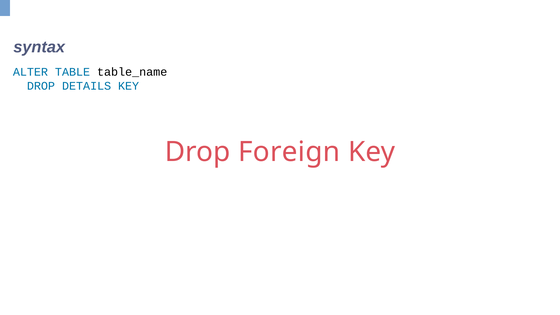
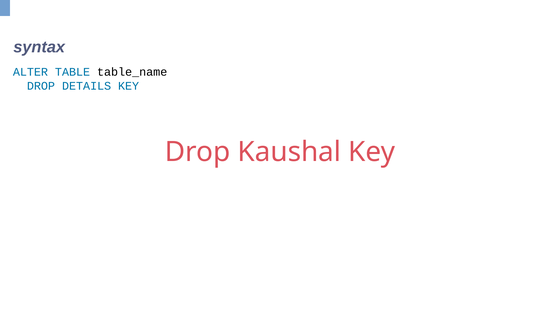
Foreign: Foreign -> Kaushal
